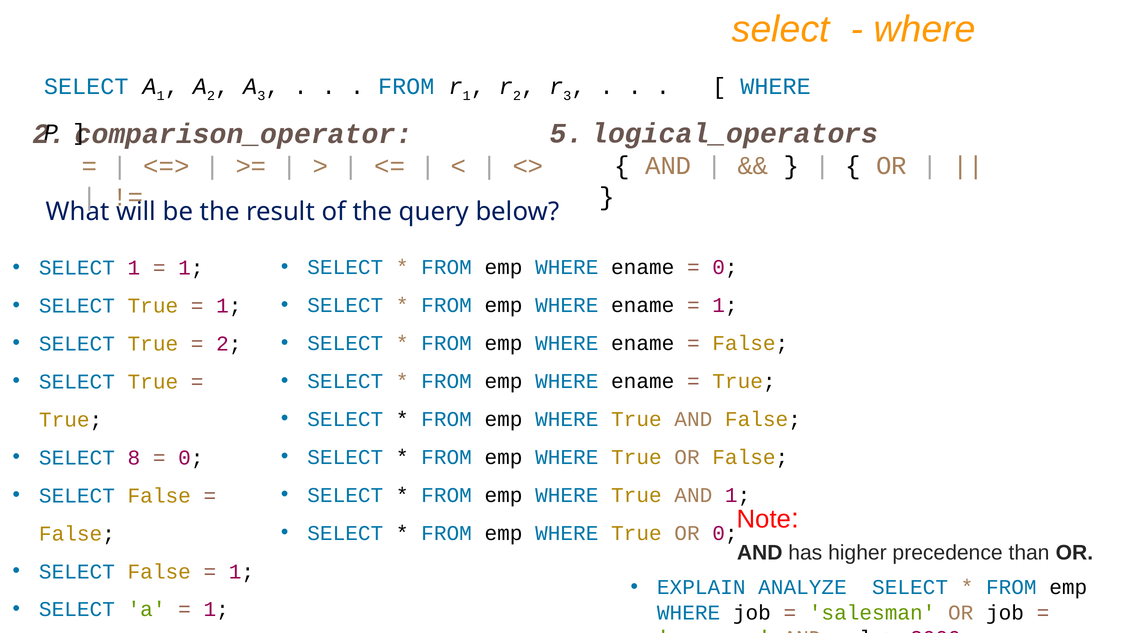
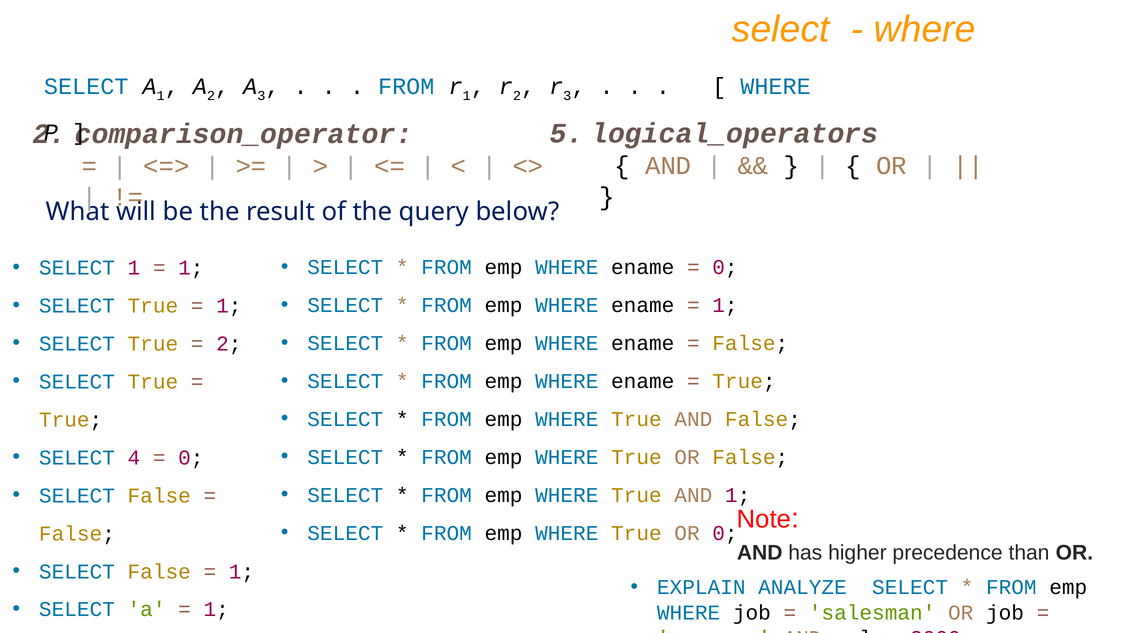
8: 8 -> 4
